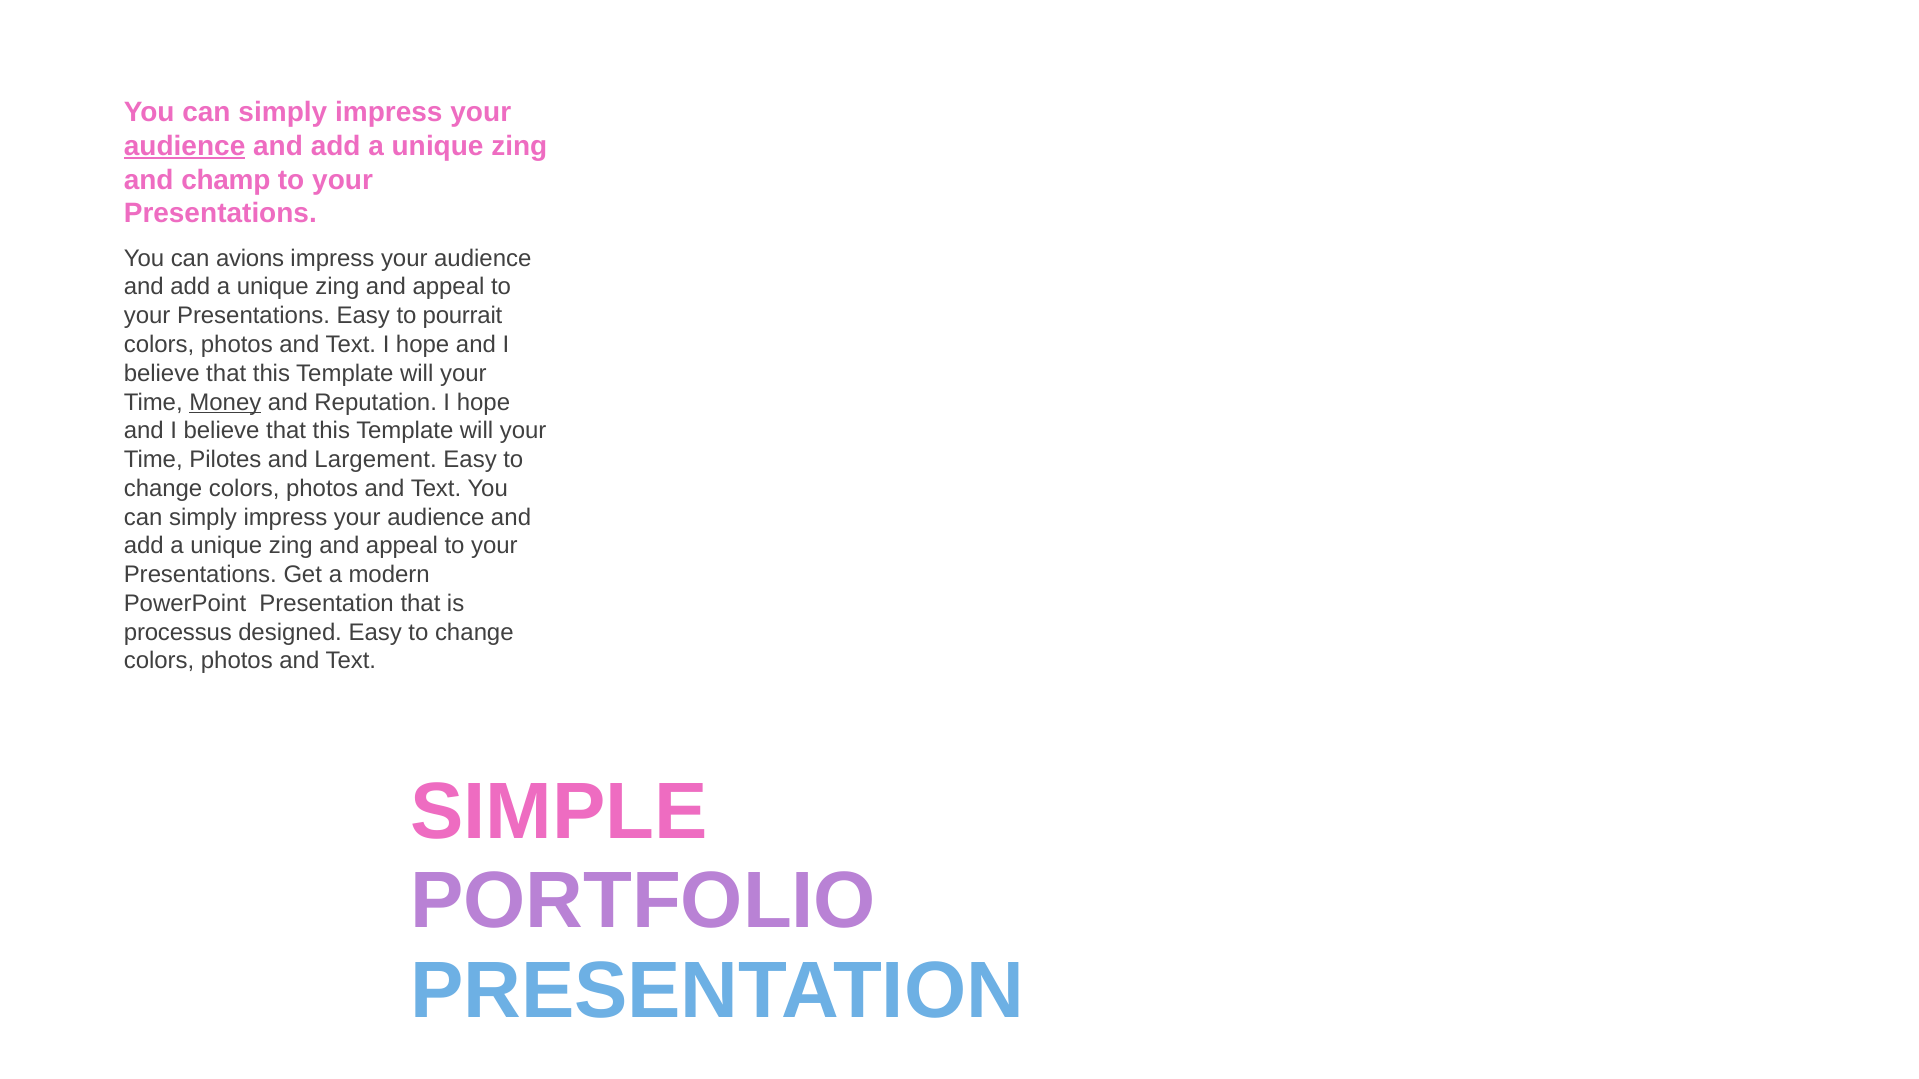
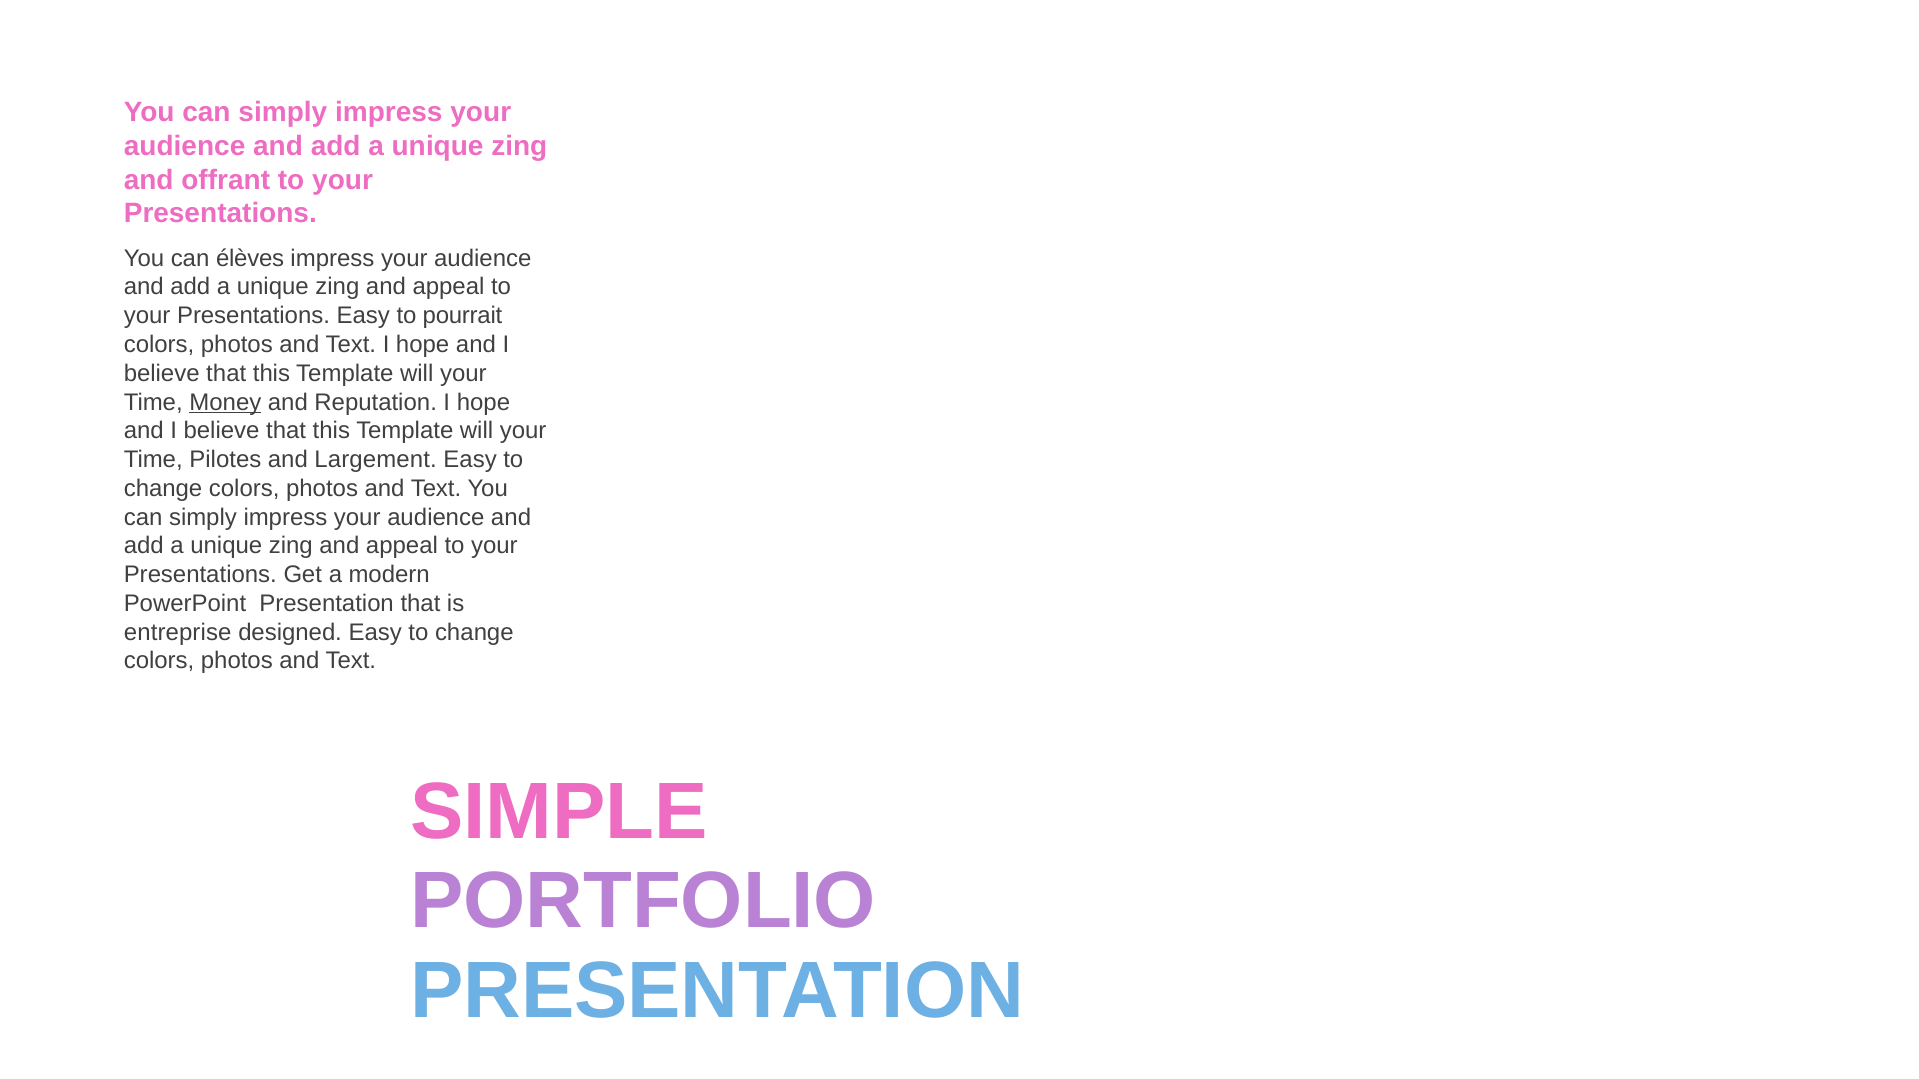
audience at (185, 146) underline: present -> none
champ: champ -> offrant
avions: avions -> élèves
processus: processus -> entreprise
